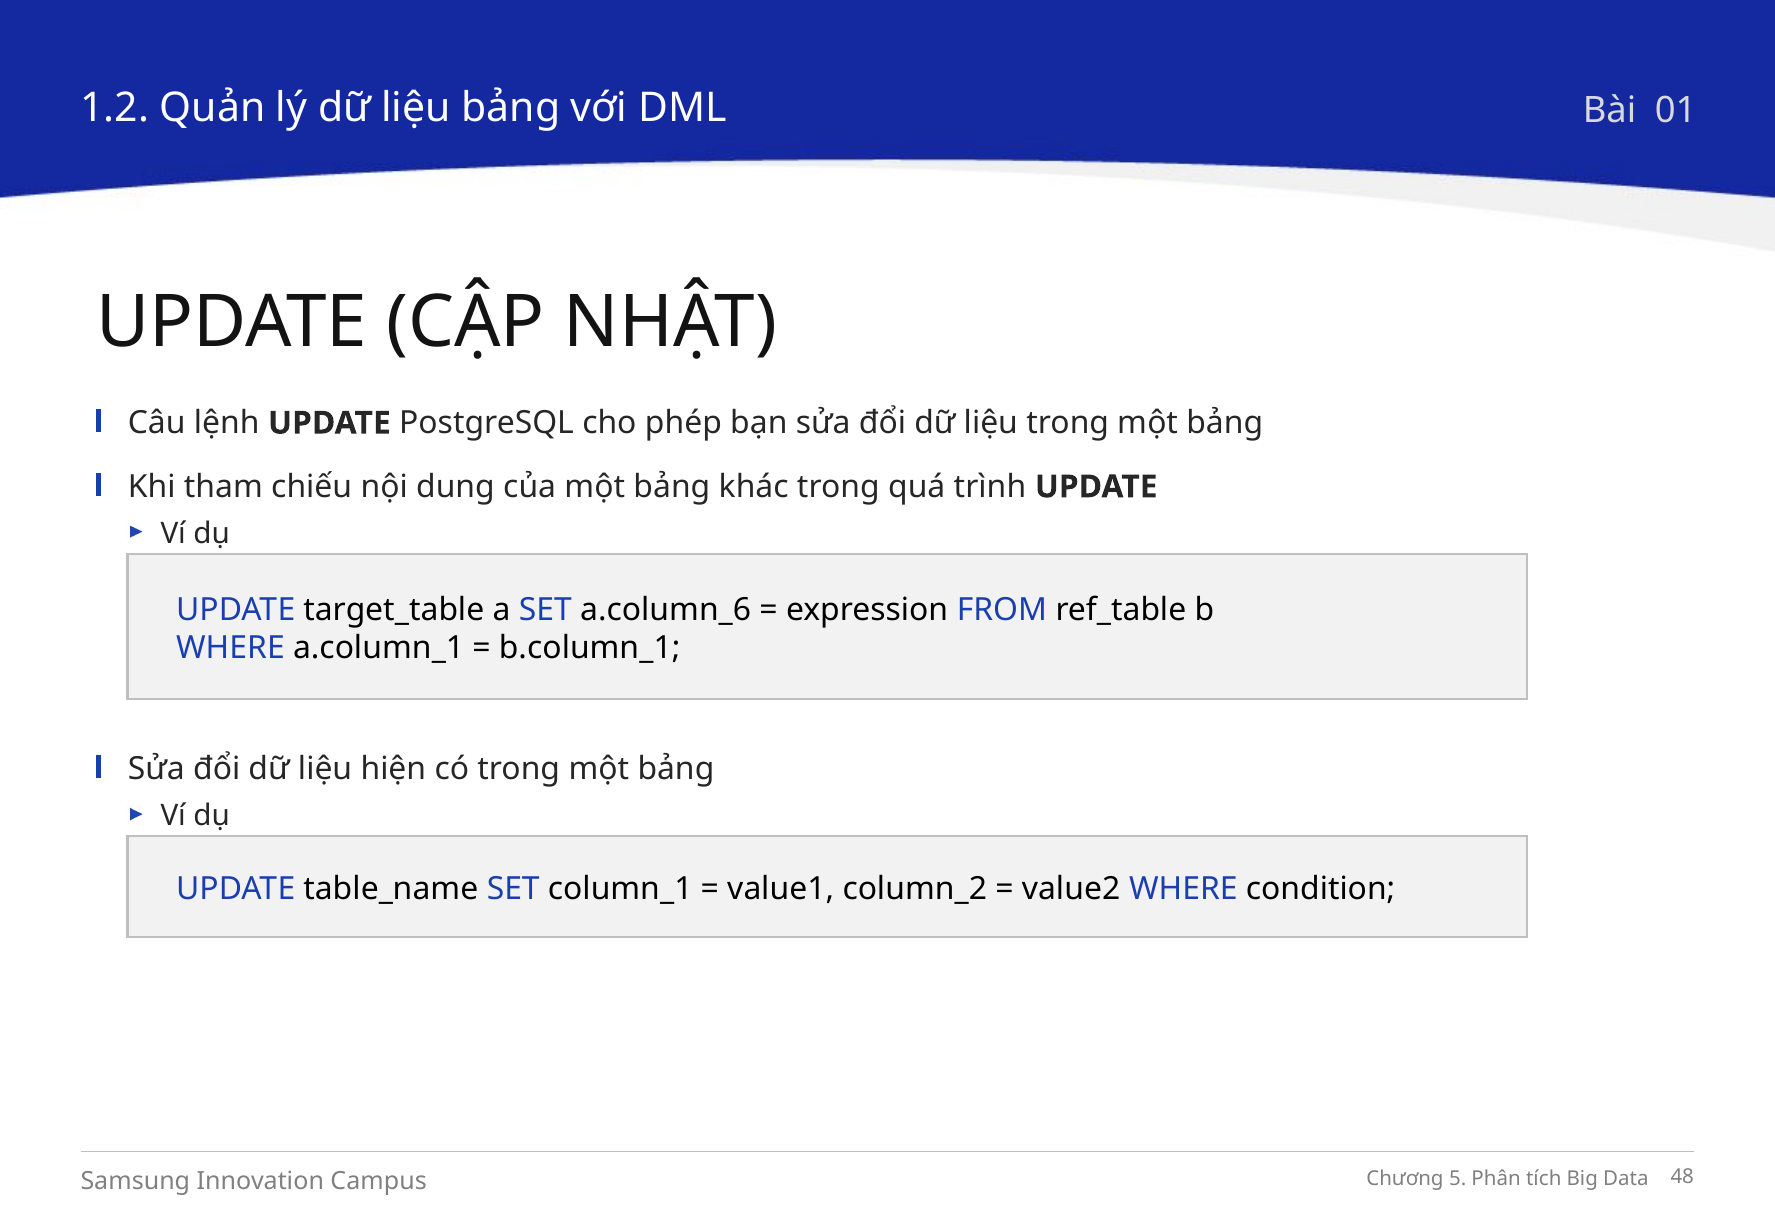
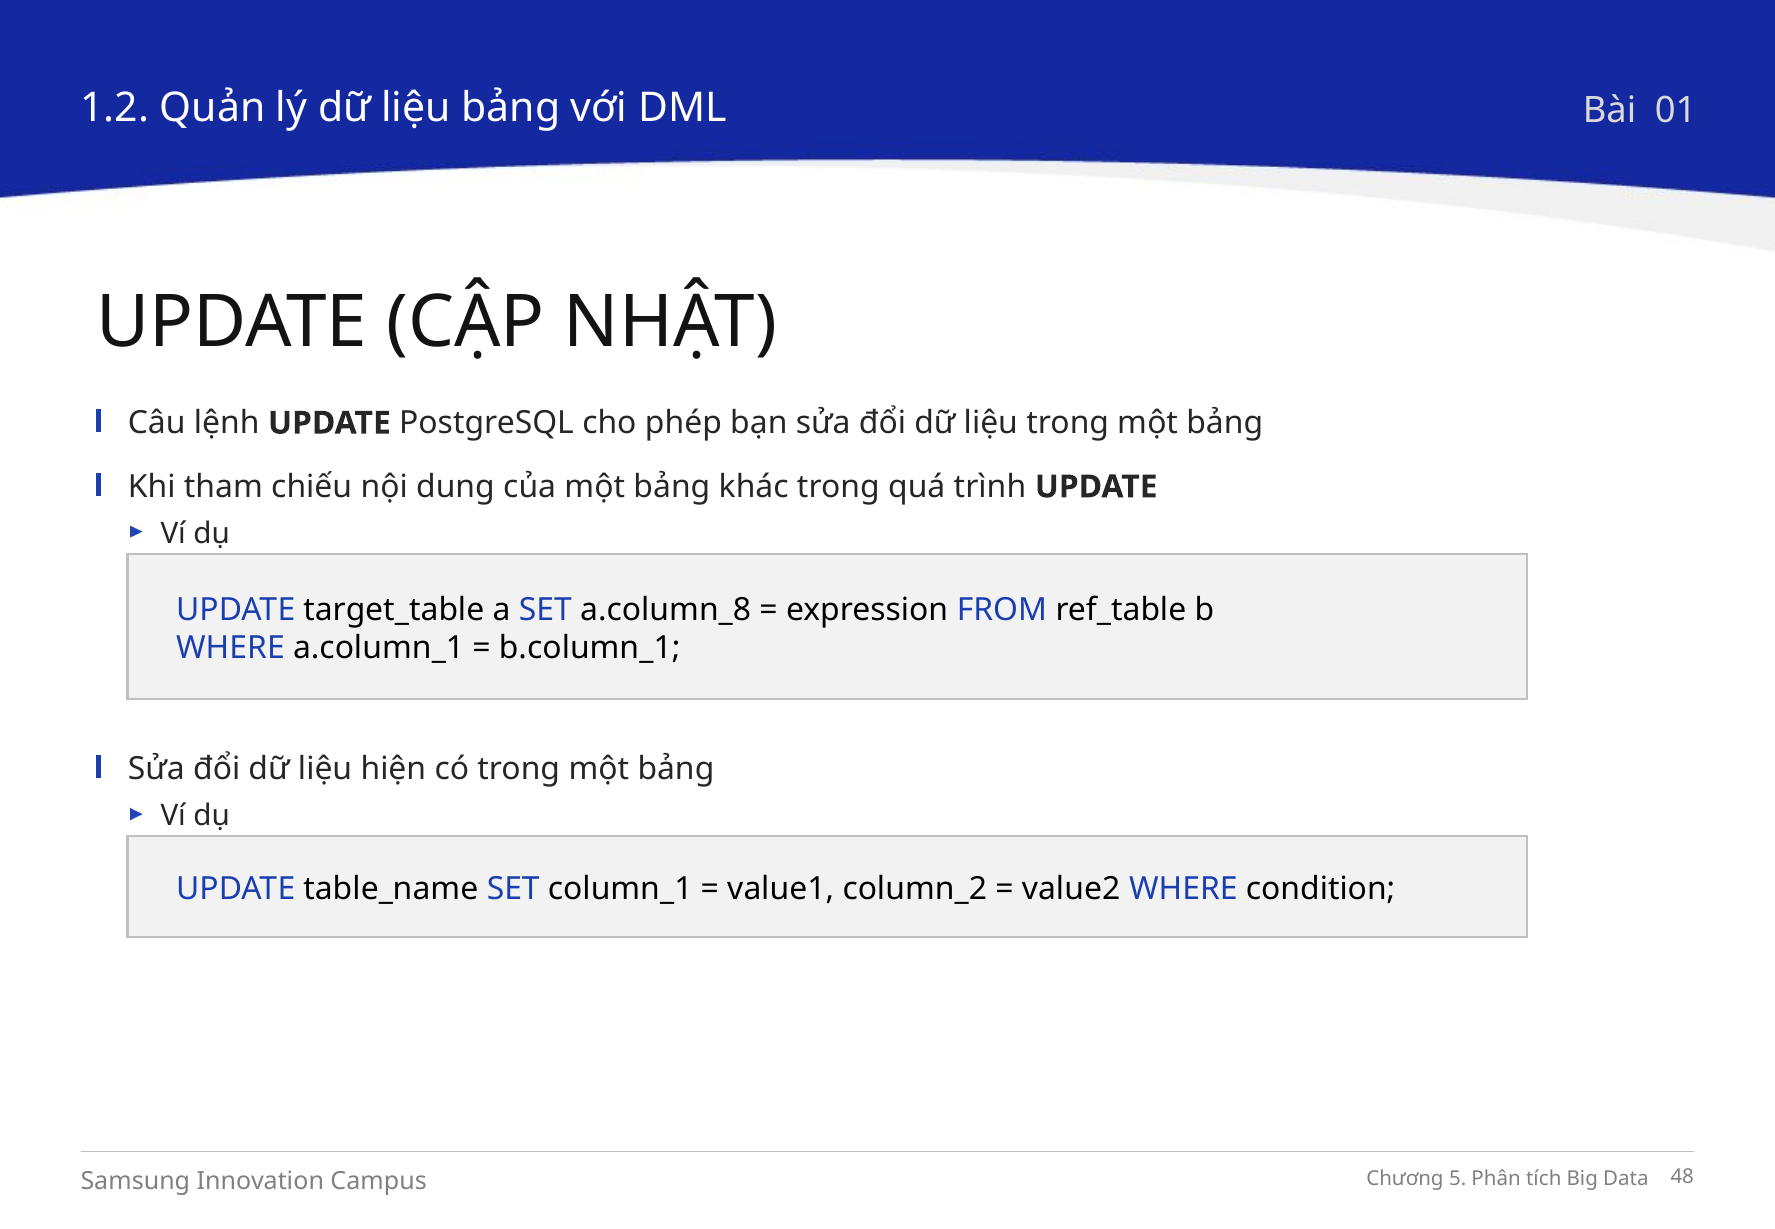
a.column_6: a.column_6 -> a.column_8
